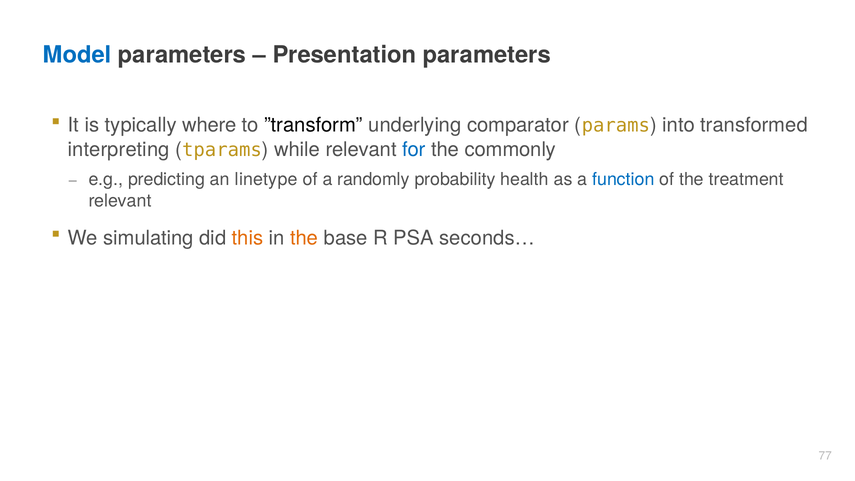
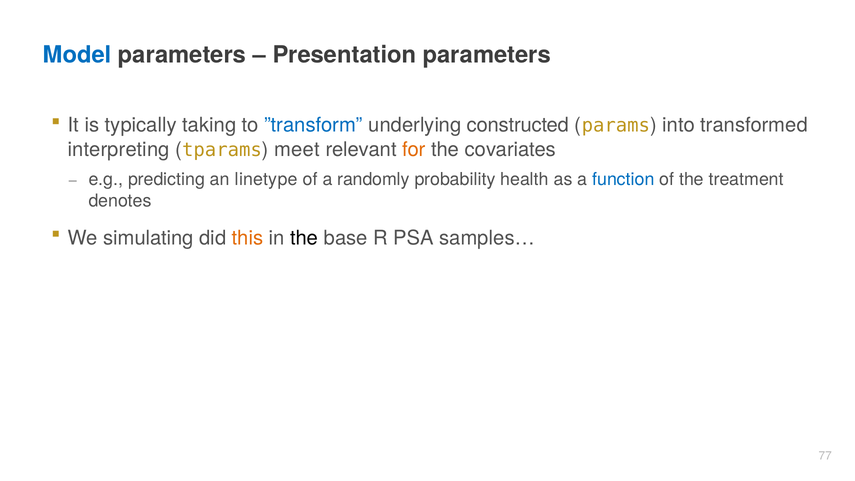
where: where -> taking
”transform colour: black -> blue
comparator: comparator -> constructed
while: while -> meet
for colour: blue -> orange
commonly: commonly -> covariates
relevant at (120, 201): relevant -> denotes
the at (304, 238) colour: orange -> black
seconds…: seconds… -> samples…
